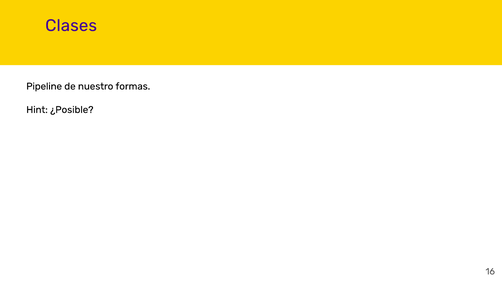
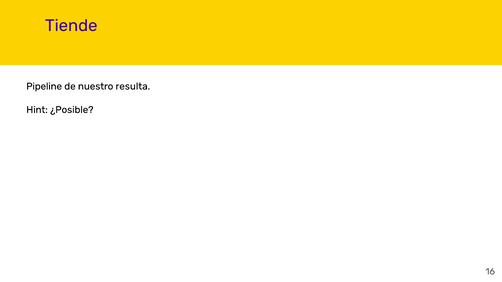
Clases: Clases -> Tiende
formas: formas -> resulta
